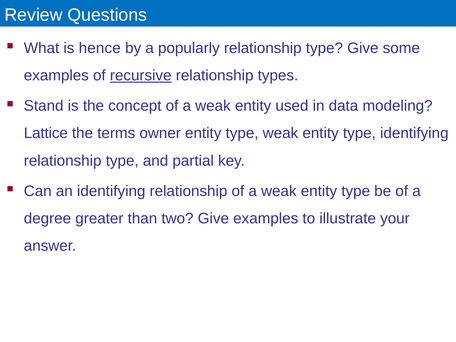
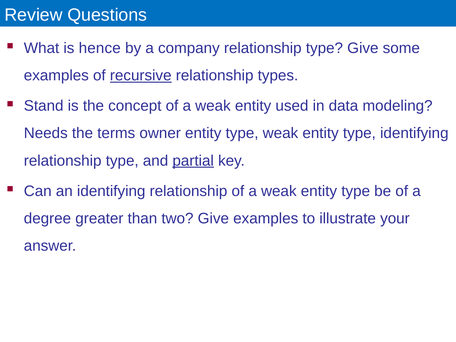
popularly: popularly -> company
Lattice: Lattice -> Needs
partial underline: none -> present
